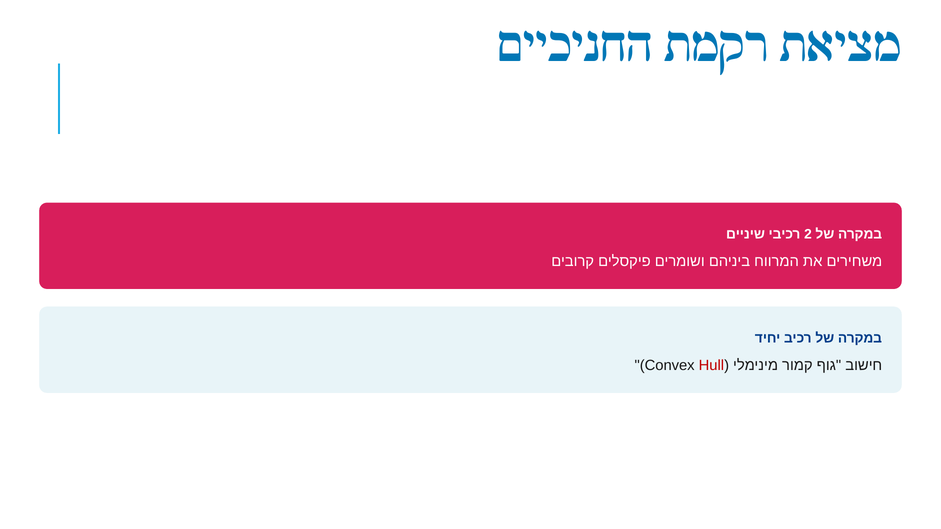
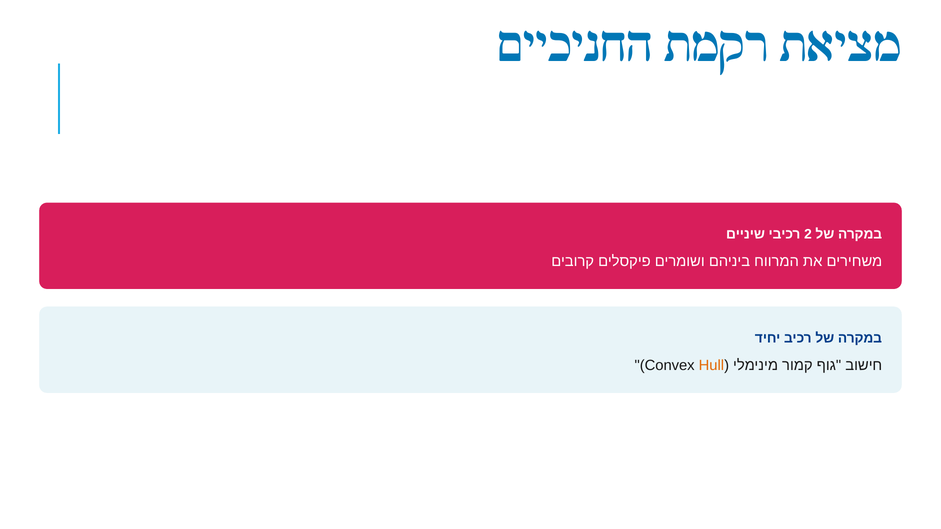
Hull colour: red -> orange
